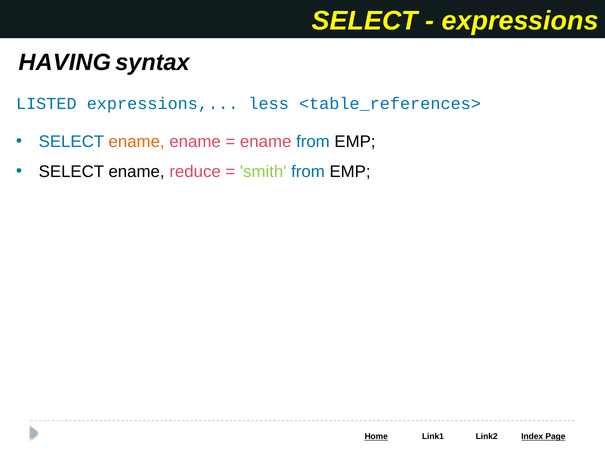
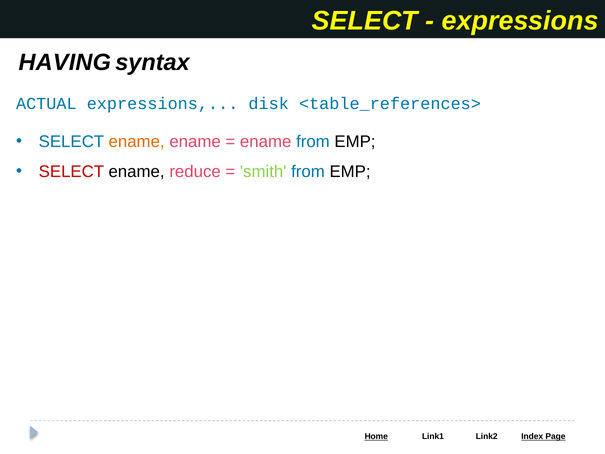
LISTED: LISTED -> ACTUAL
less: less -> disk
SELECT at (71, 172) colour: black -> red
